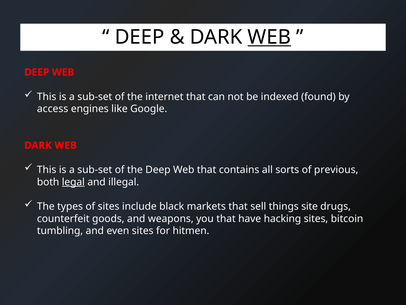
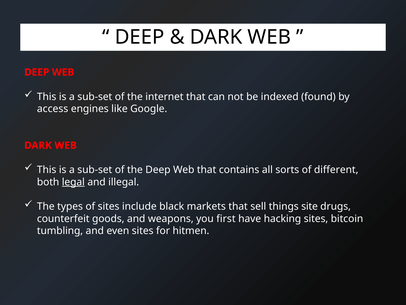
WEB at (269, 37) underline: present -> none
previous: previous -> different
you that: that -> first
